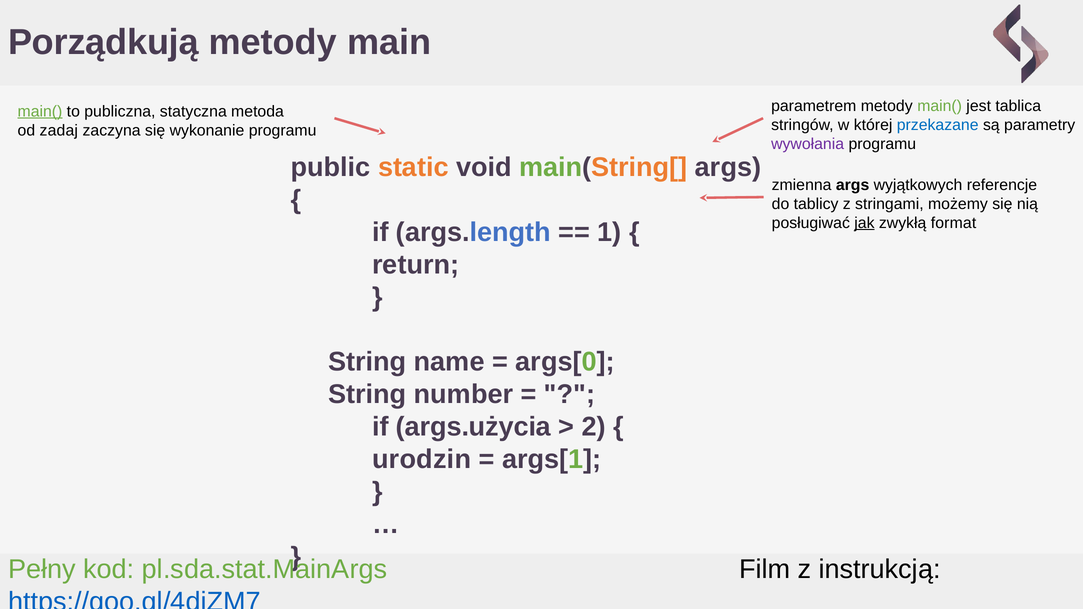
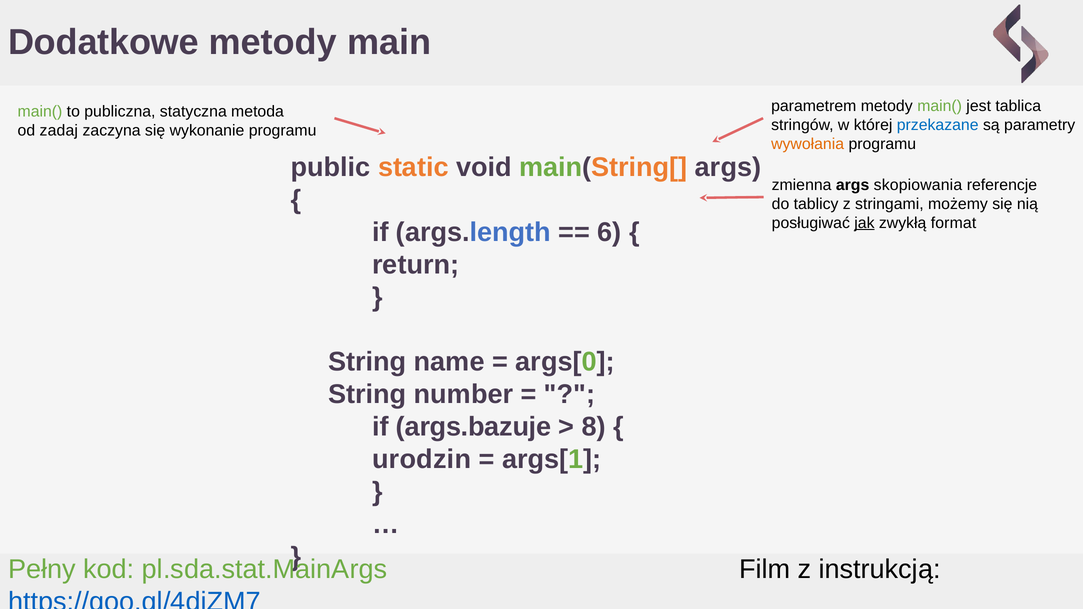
Porządkują: Porządkują -> Dodatkowe
main( at (40, 111) underline: present -> none
wywołania colour: purple -> orange
wyjątkowych: wyjątkowych -> skopiowania
1: 1 -> 6
args.użycia: args.użycia -> args.bazuje
2: 2 -> 8
